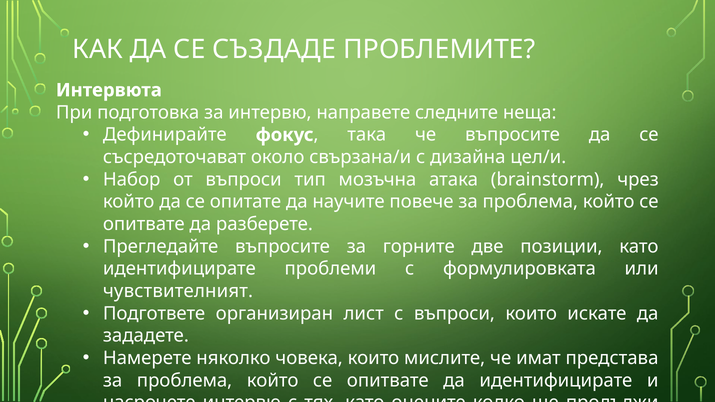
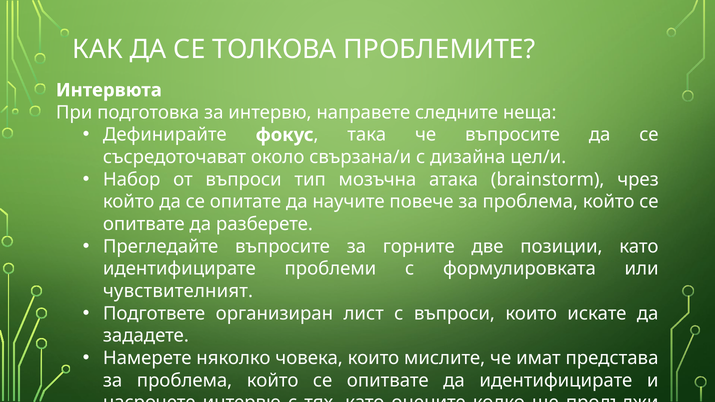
СЪЗДАДЕ: СЪЗДАДЕ -> ТОЛКОВА
